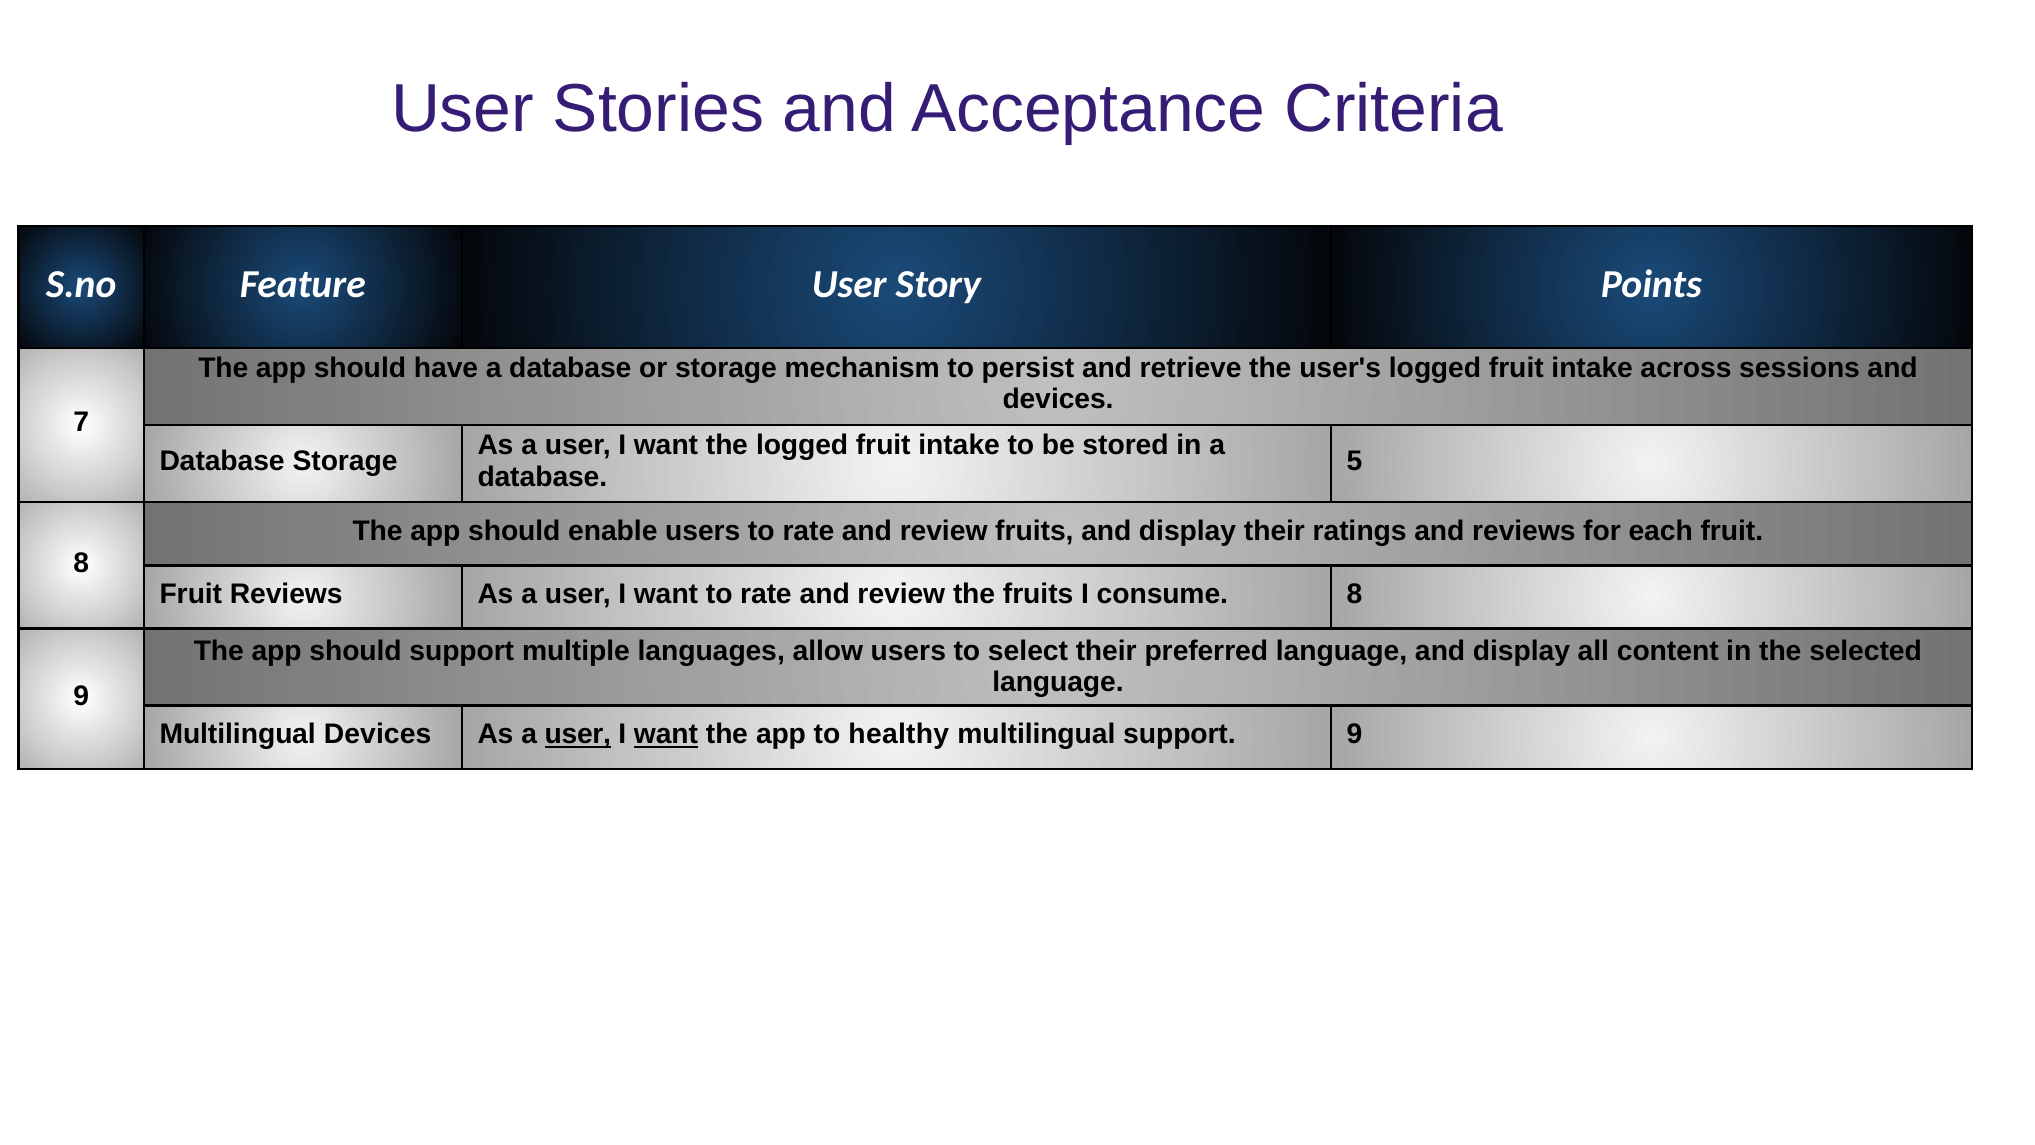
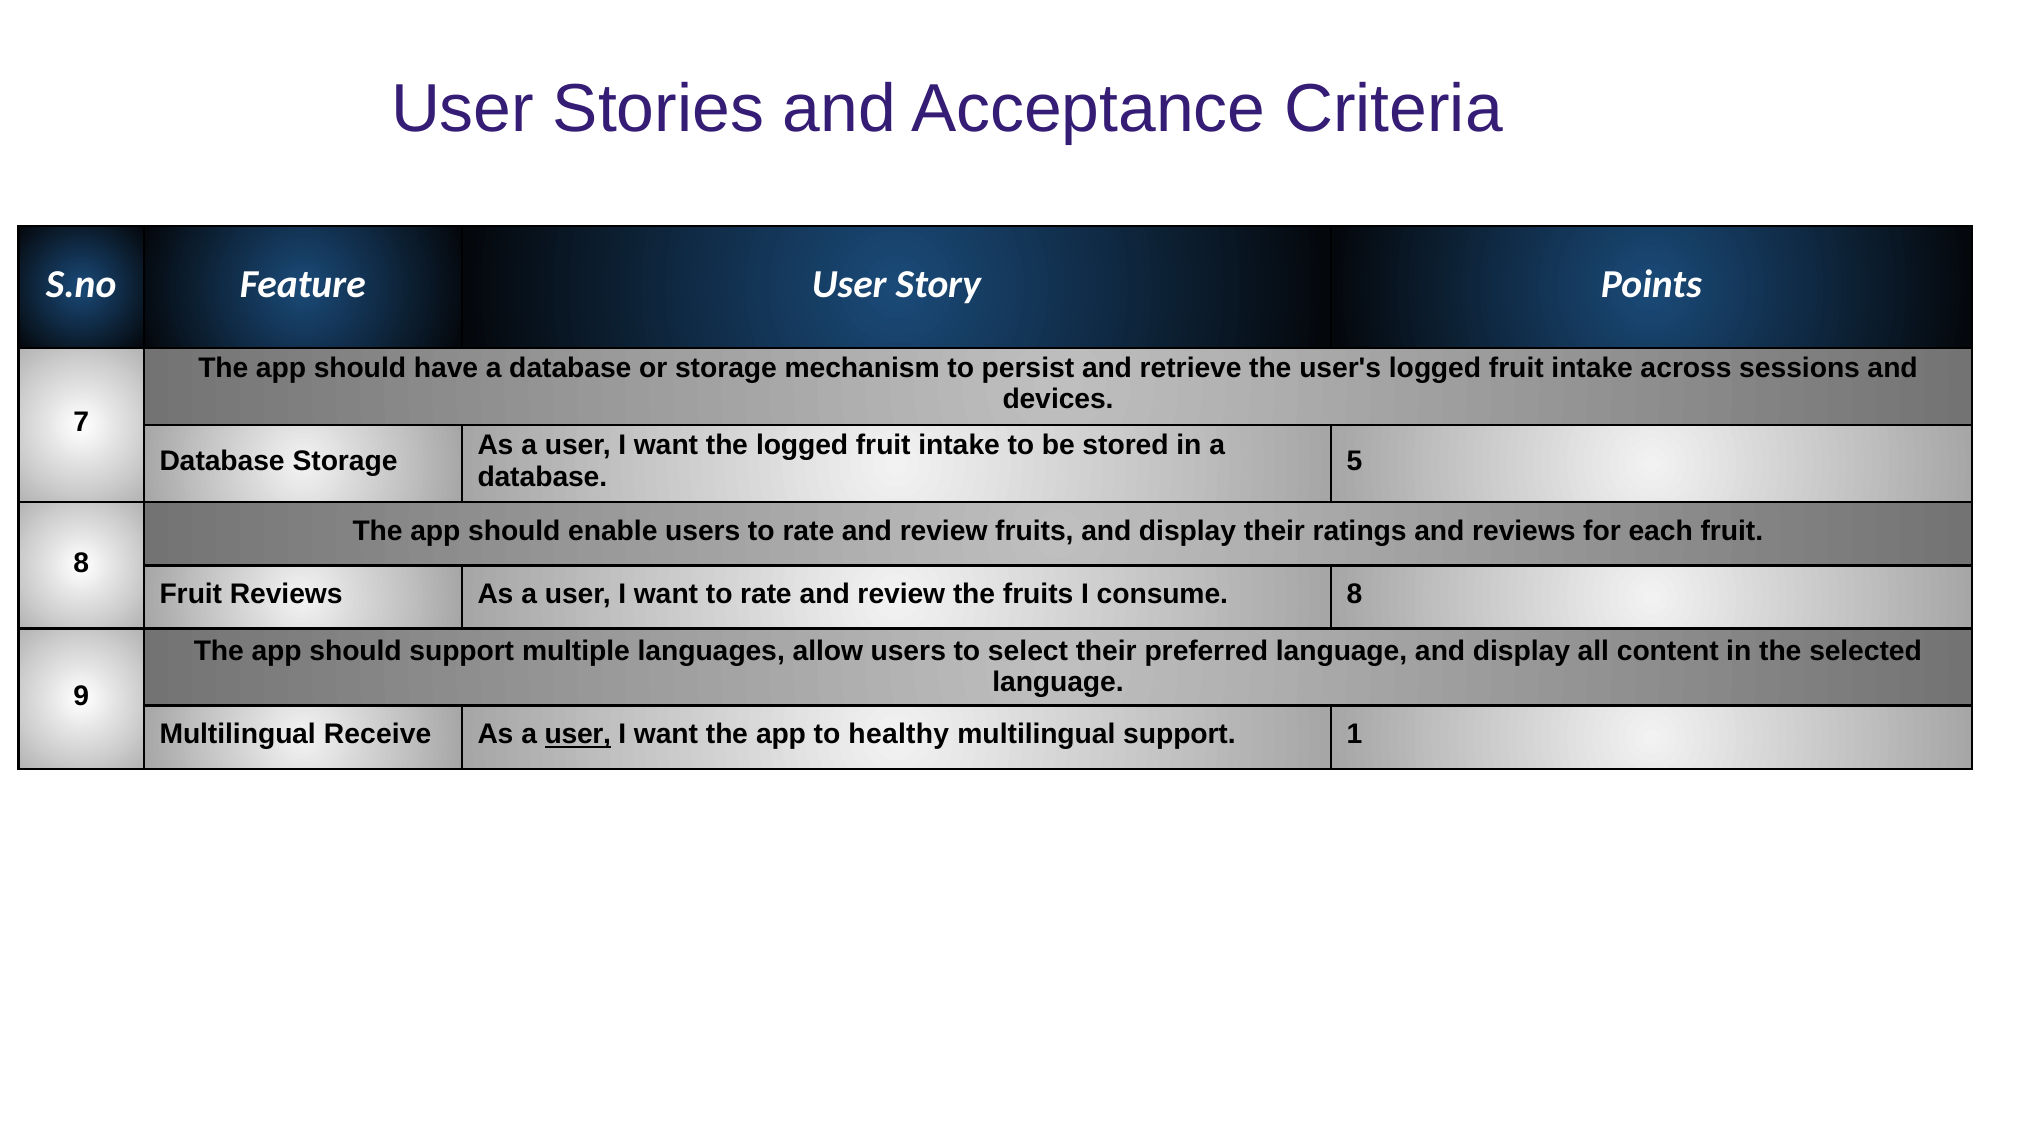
Multilingual Devices: Devices -> Receive
want at (666, 734) underline: present -> none
support 9: 9 -> 1
